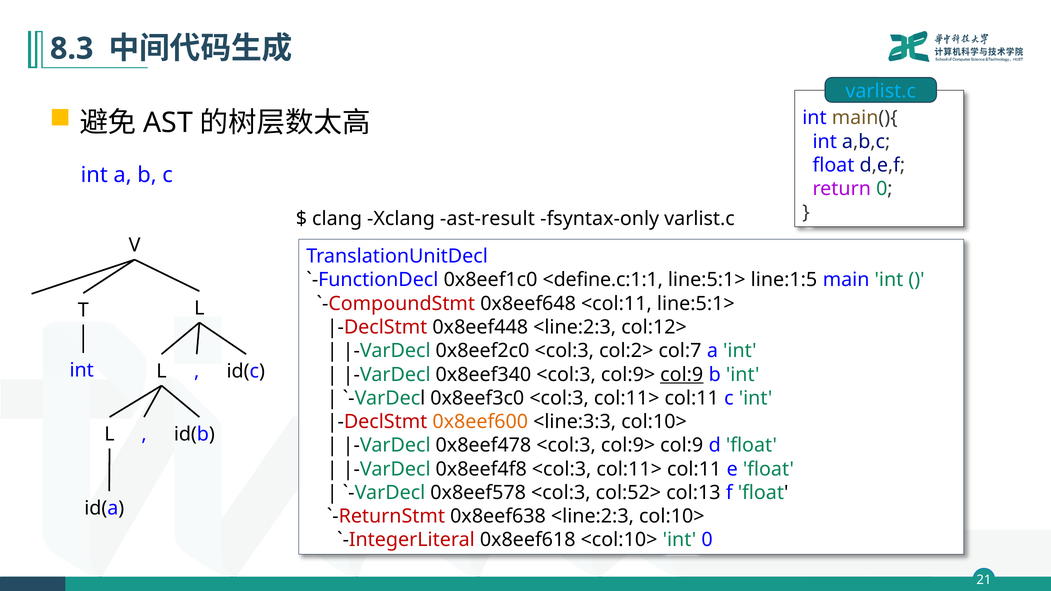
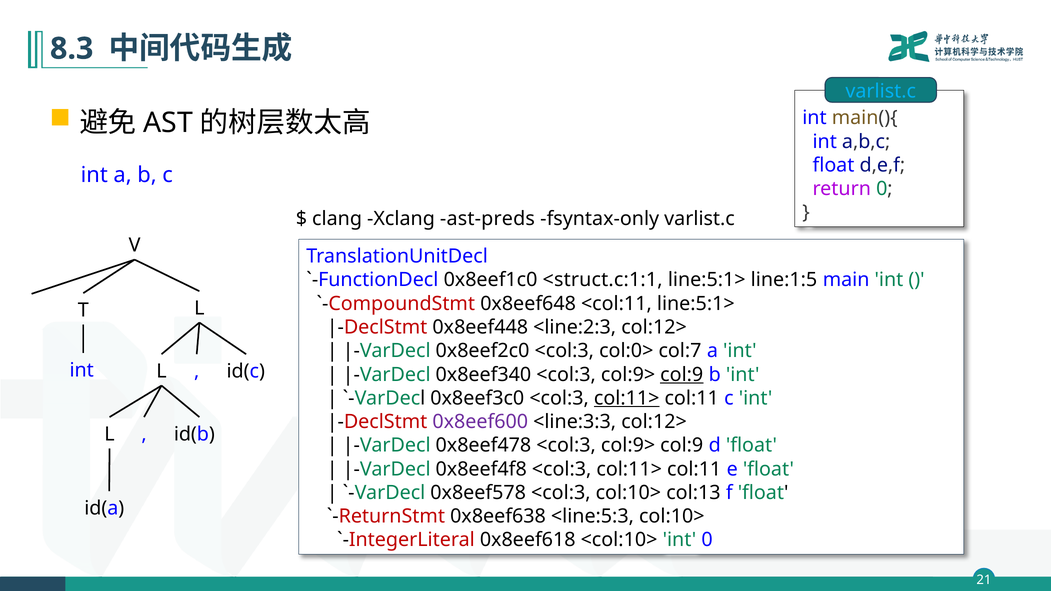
ast-result: ast-result -> ast-preds
<define.c:1:1: <define.c:1:1 -> <struct.c:1:1
col:2>: col:2> -> col:0>
col:11> at (627, 398) underline: none -> present
0x8eef600 colour: orange -> purple
<line:3:3 col:10>: col:10> -> col:12>
<col:3 col:52>: col:52> -> col:10>
0x8eef638 <line:2:3: <line:2:3 -> <line:5:3
